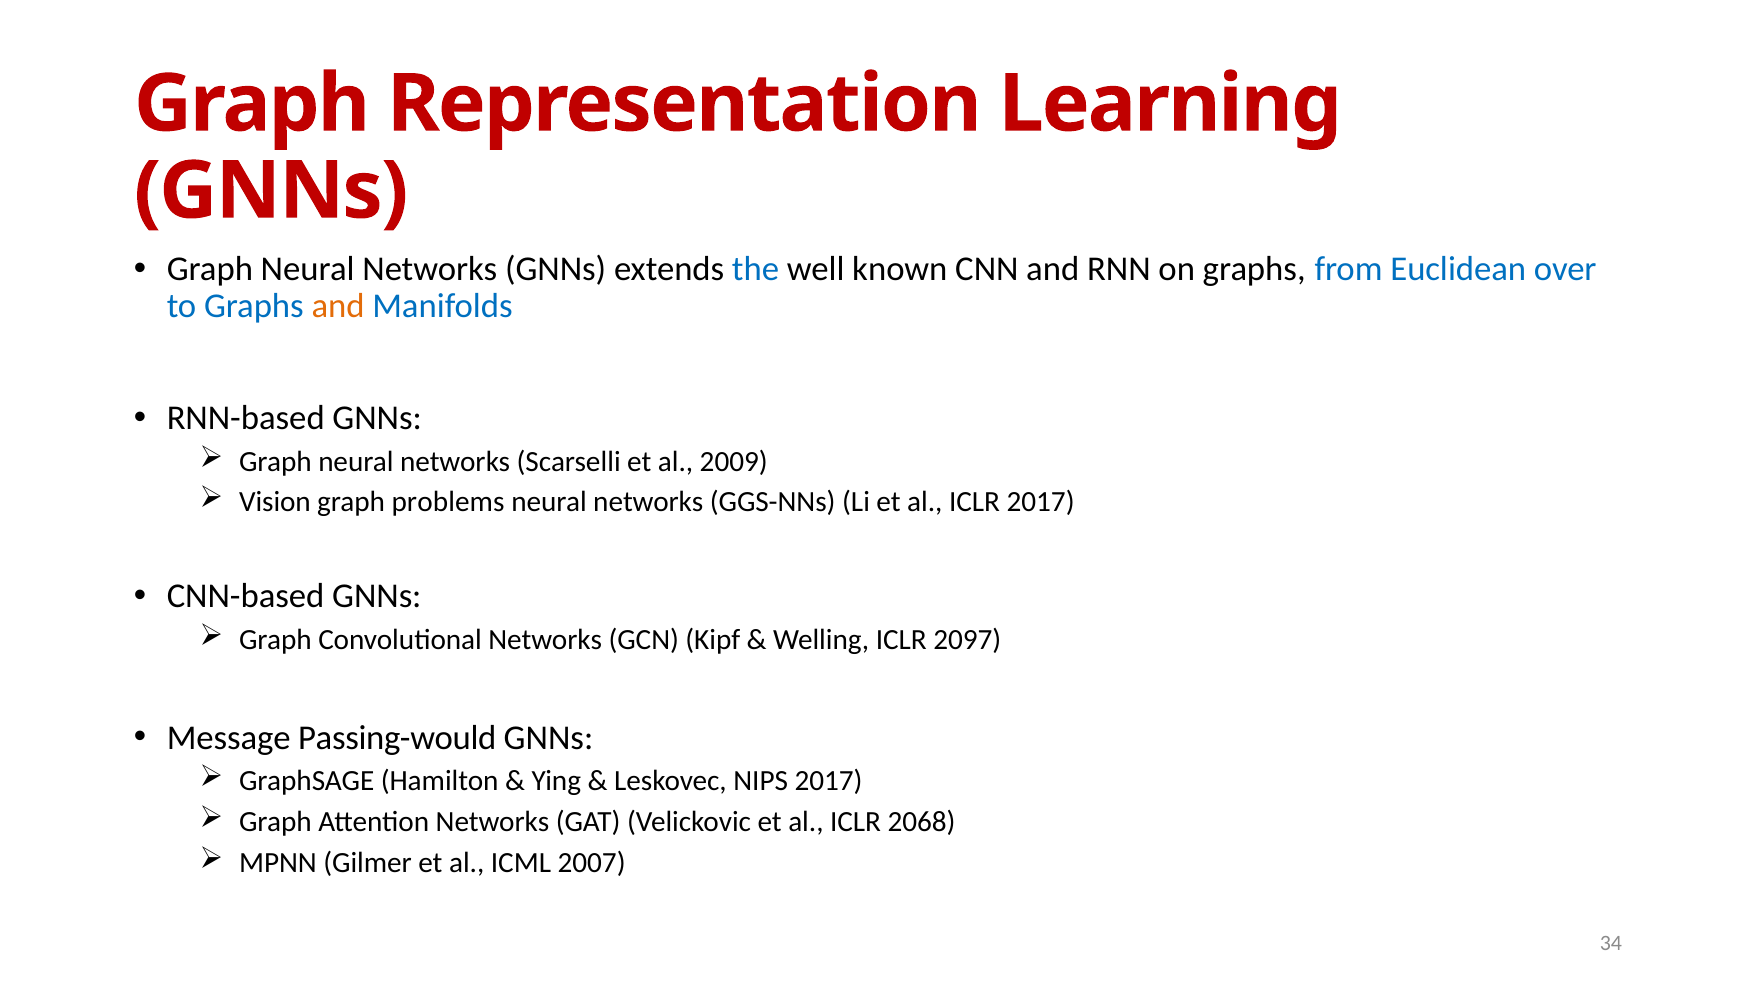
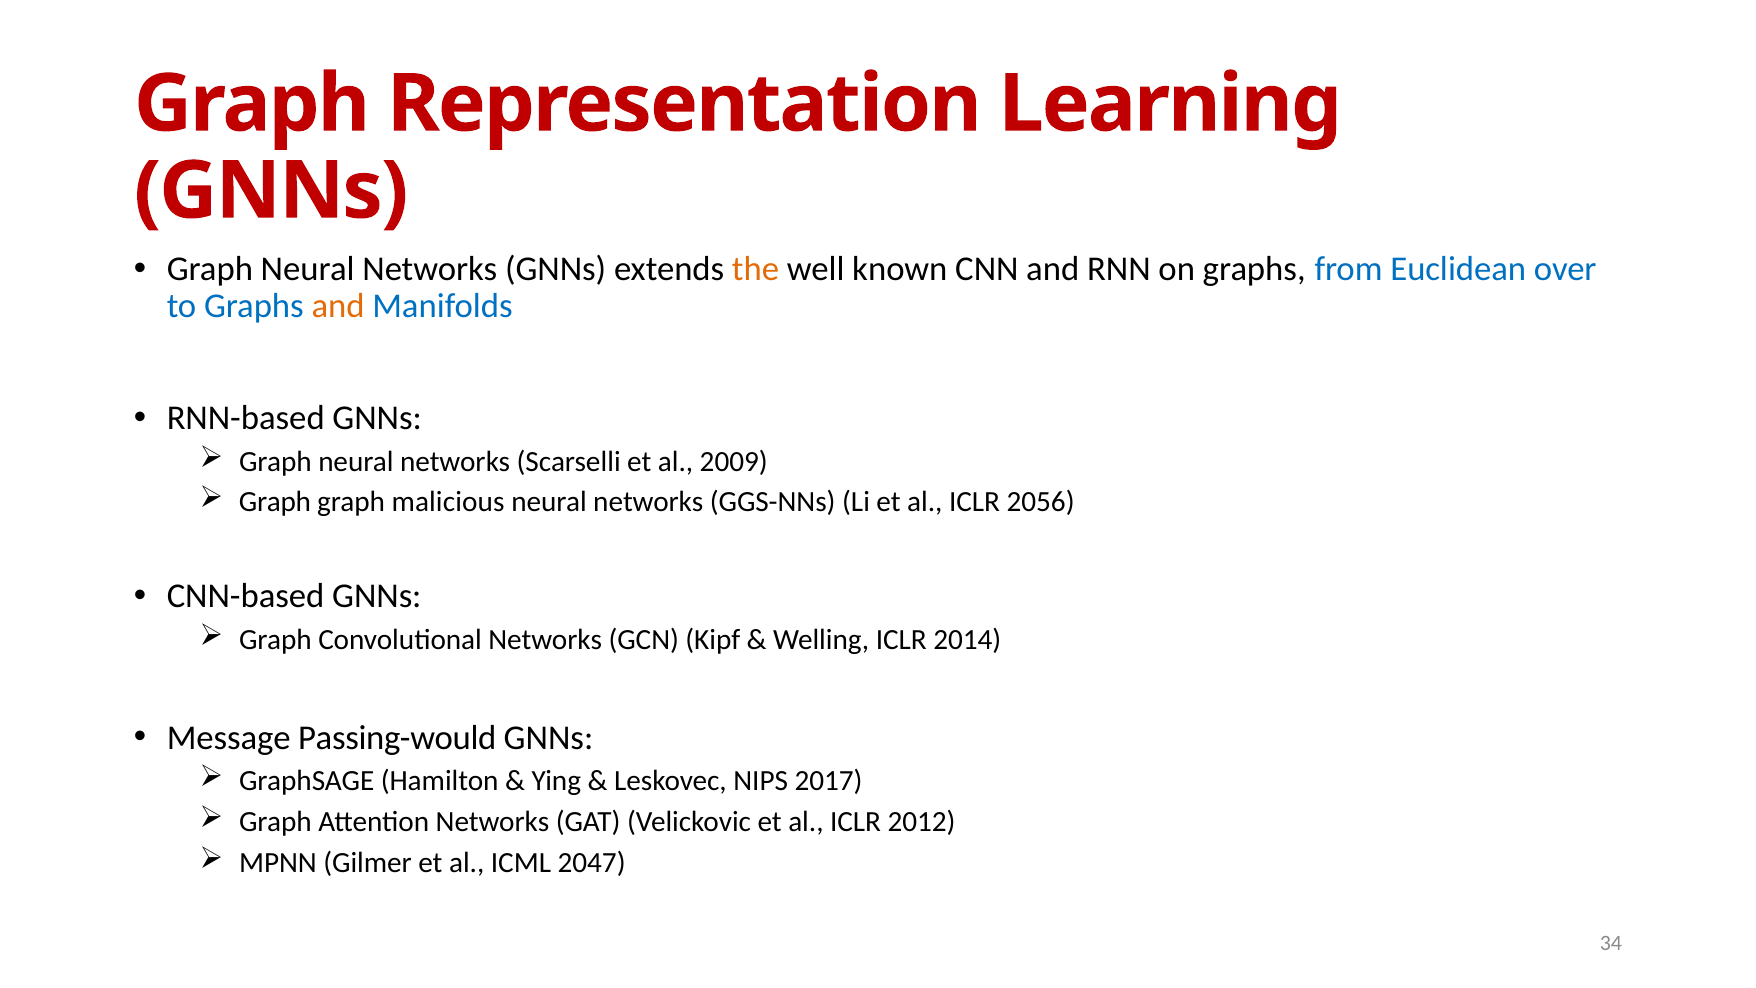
the colour: blue -> orange
Vision at (275, 502): Vision -> Graph
problems: problems -> malicious
ICLR 2017: 2017 -> 2056
2097: 2097 -> 2014
2068: 2068 -> 2012
2007: 2007 -> 2047
